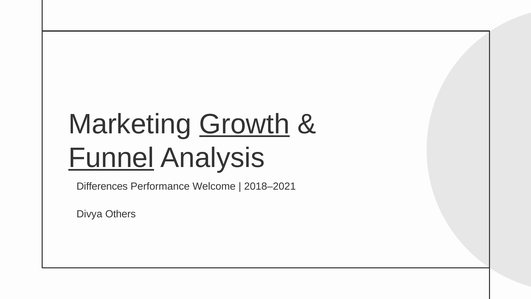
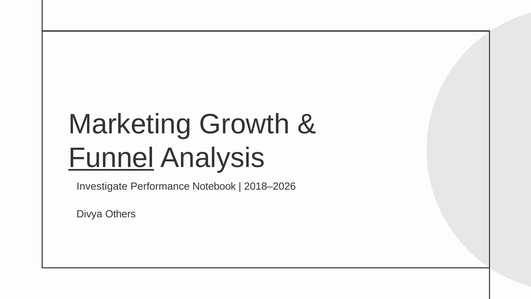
Growth underline: present -> none
Differences: Differences -> Investigate
Welcome: Welcome -> Notebook
2018–2021: 2018–2021 -> 2018–2026
